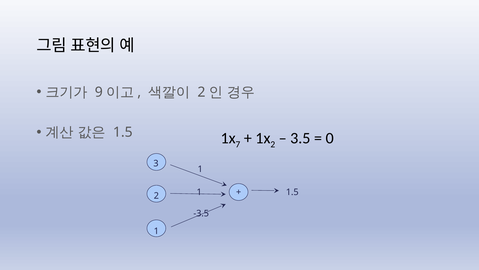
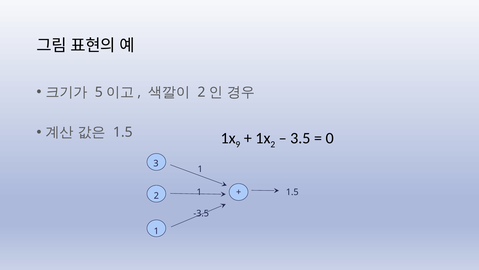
9: 9 -> 5
7: 7 -> 9
